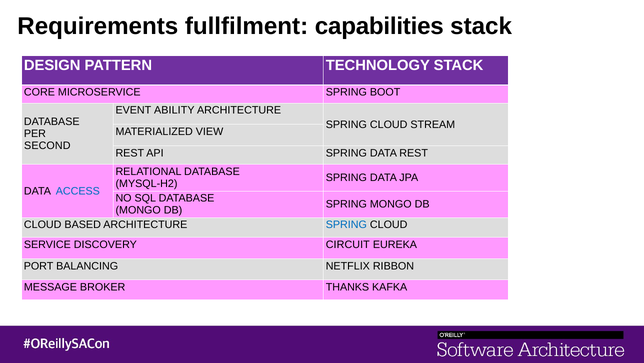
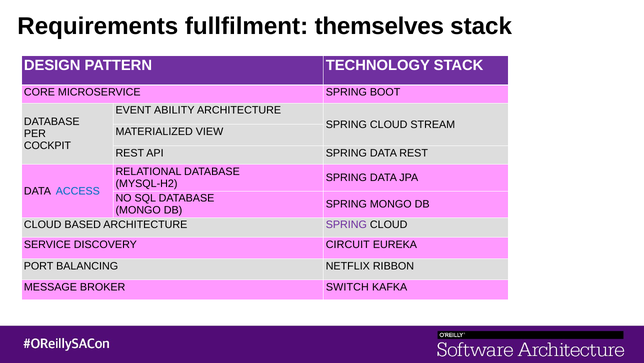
capabilities: capabilities -> themselves
SECOND: SECOND -> COCKPIT
SPRING at (346, 224) colour: blue -> purple
THANKS: THANKS -> SWITCH
